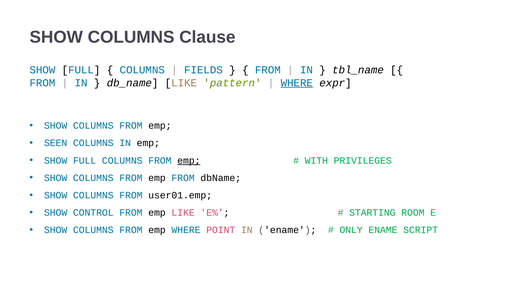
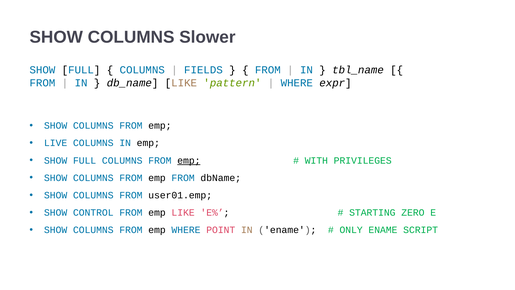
Clause: Clause -> Slower
WHERE at (297, 83) underline: present -> none
SEEN: SEEN -> LIVE
ROOM: ROOM -> ZERO
